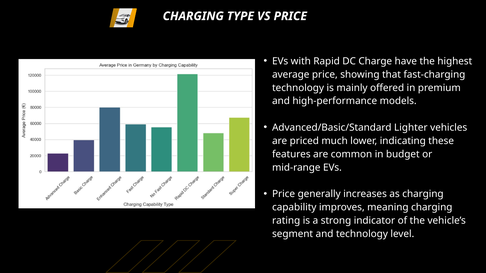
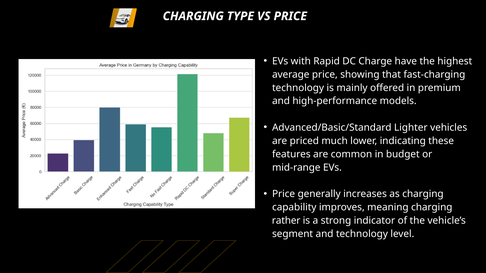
rating: rating -> rather
